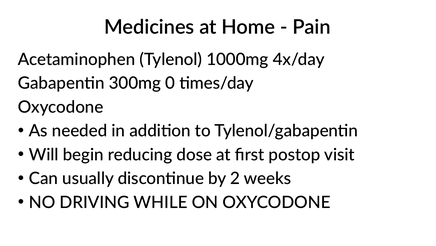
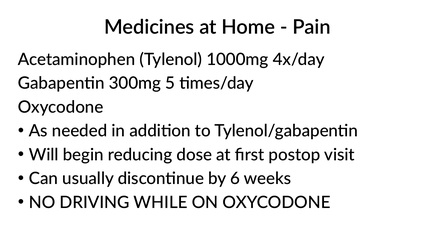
0: 0 -> 5
2: 2 -> 6
